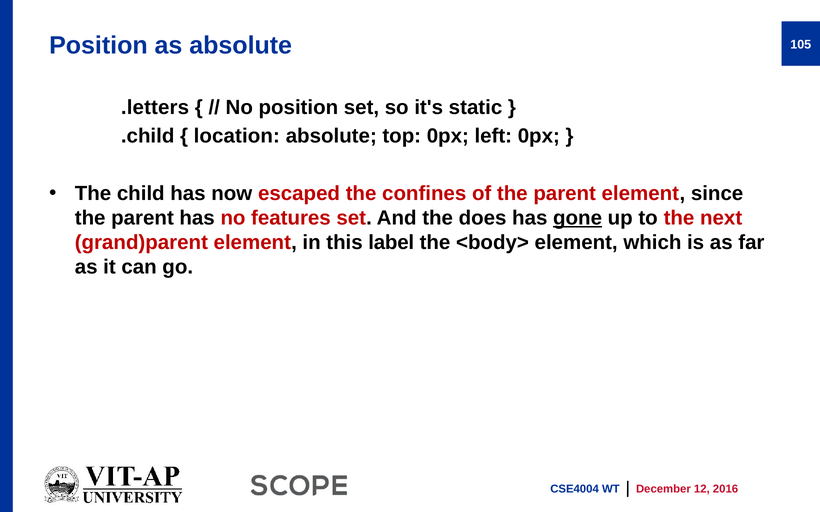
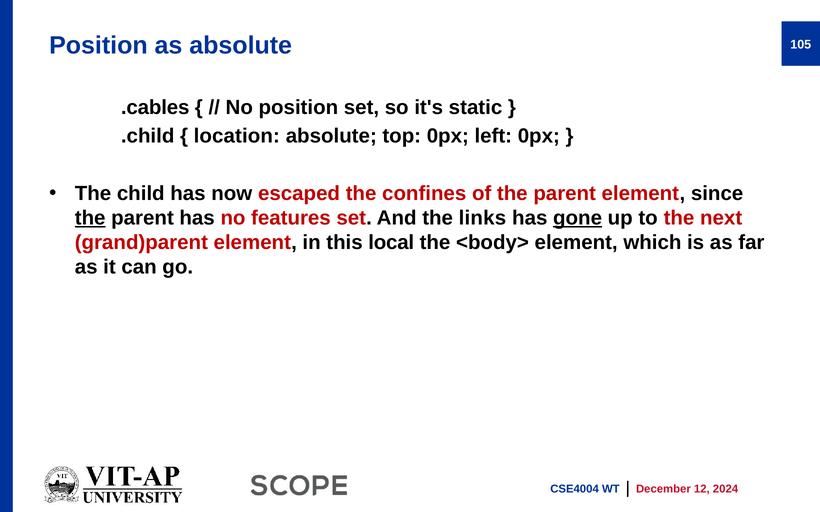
.letters: .letters -> .cables
the at (90, 218) underline: none -> present
does: does -> links
label: label -> local
2016: 2016 -> 2024
